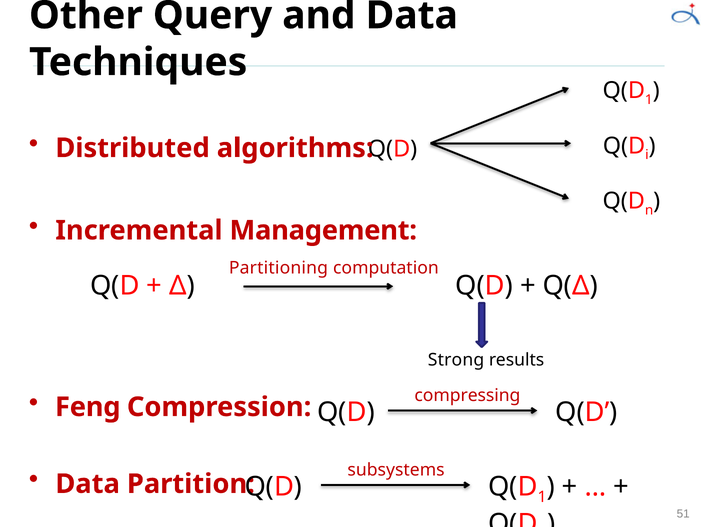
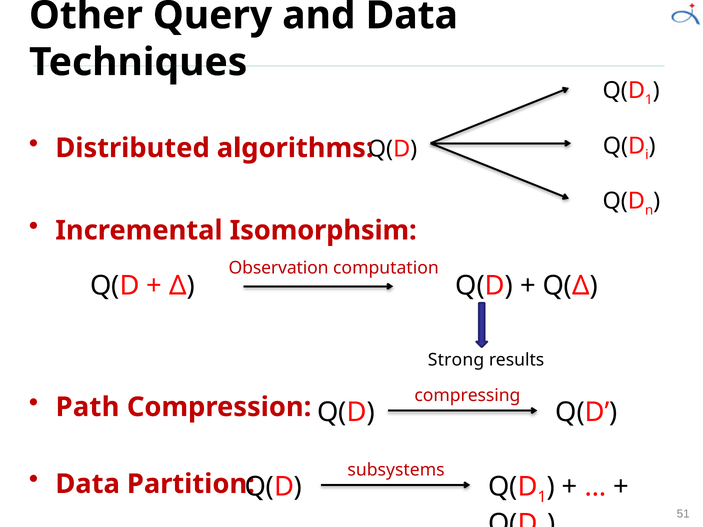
Management: Management -> Isomorphsim
Partitioning: Partitioning -> Observation
Feng: Feng -> Path
